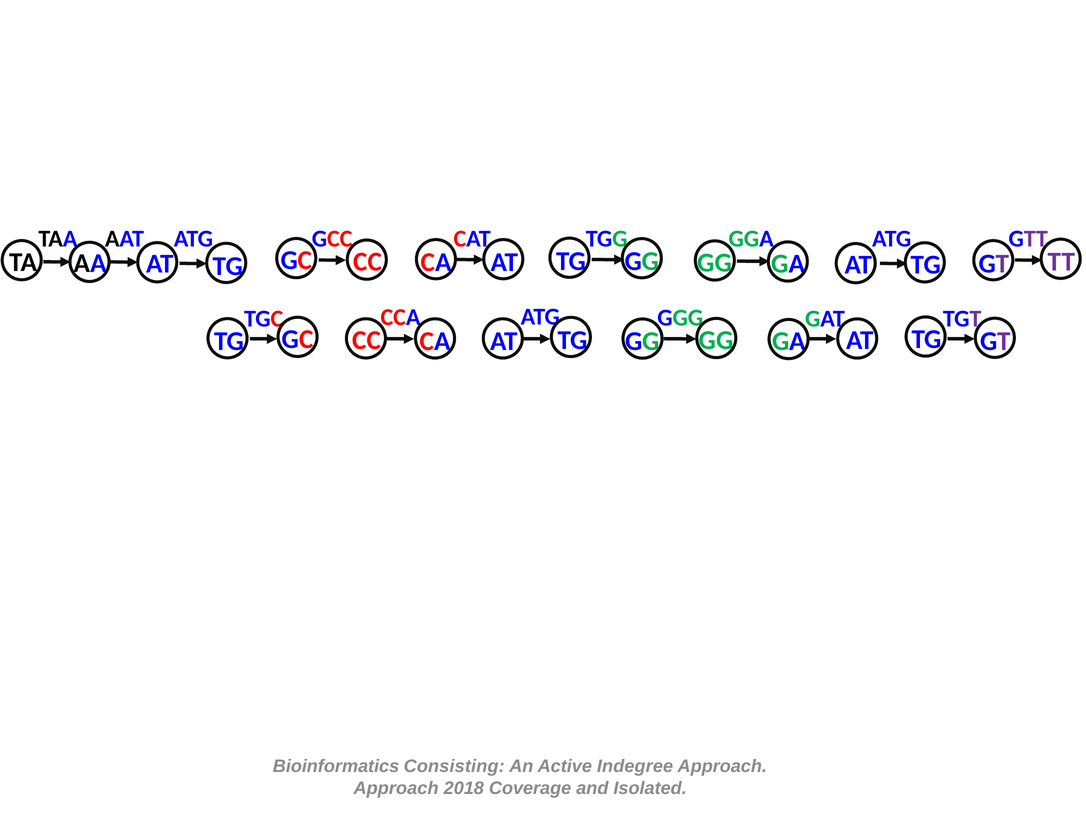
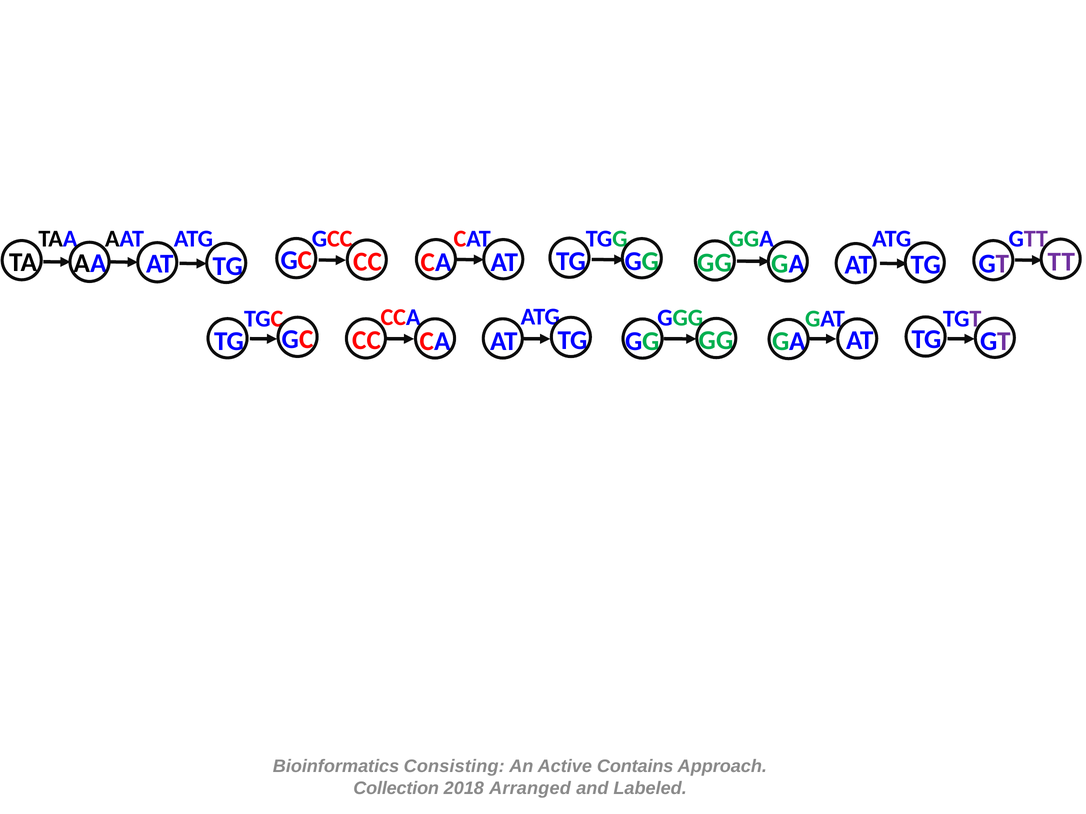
Indegree: Indegree -> Contains
Approach at (396, 789): Approach -> Collection
Coverage: Coverage -> Arranged
Isolated: Isolated -> Labeled
